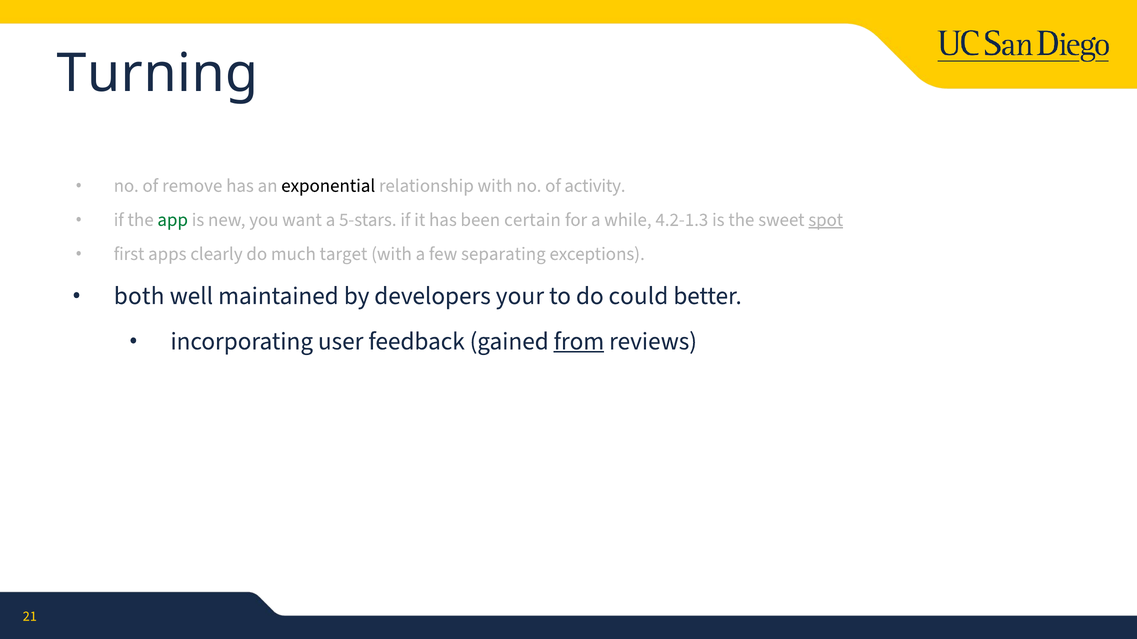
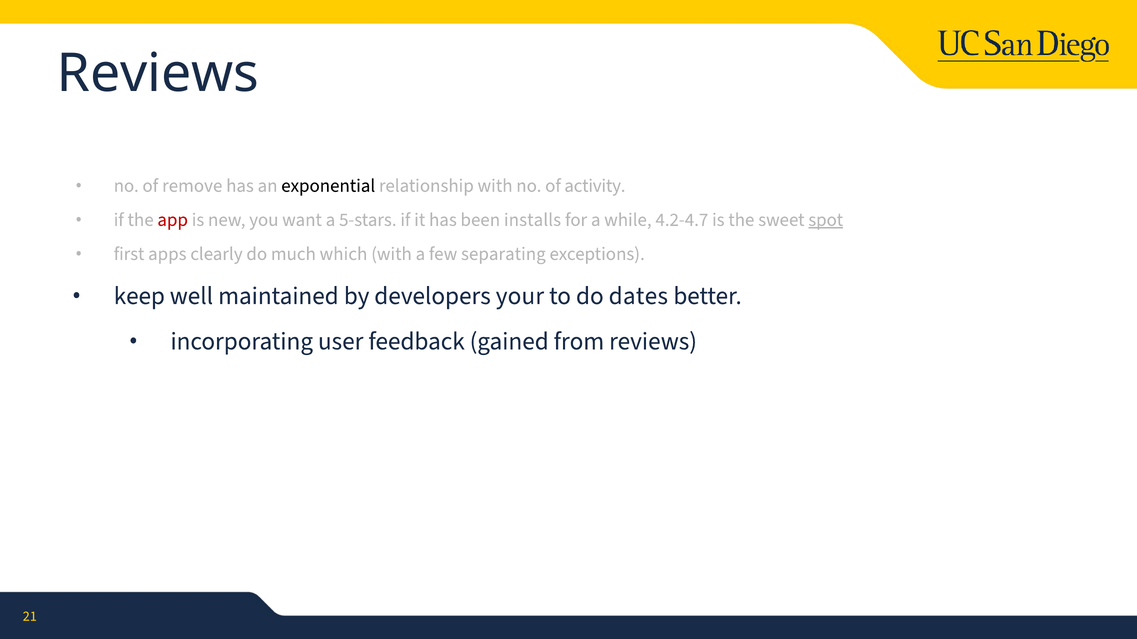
Turning at (158, 74): Turning -> Reviews
app colour: green -> red
certain: certain -> installs
4.2-1.3: 4.2-1.3 -> 4.2-4.7
target: target -> which
both: both -> keep
could: could -> dates
from underline: present -> none
